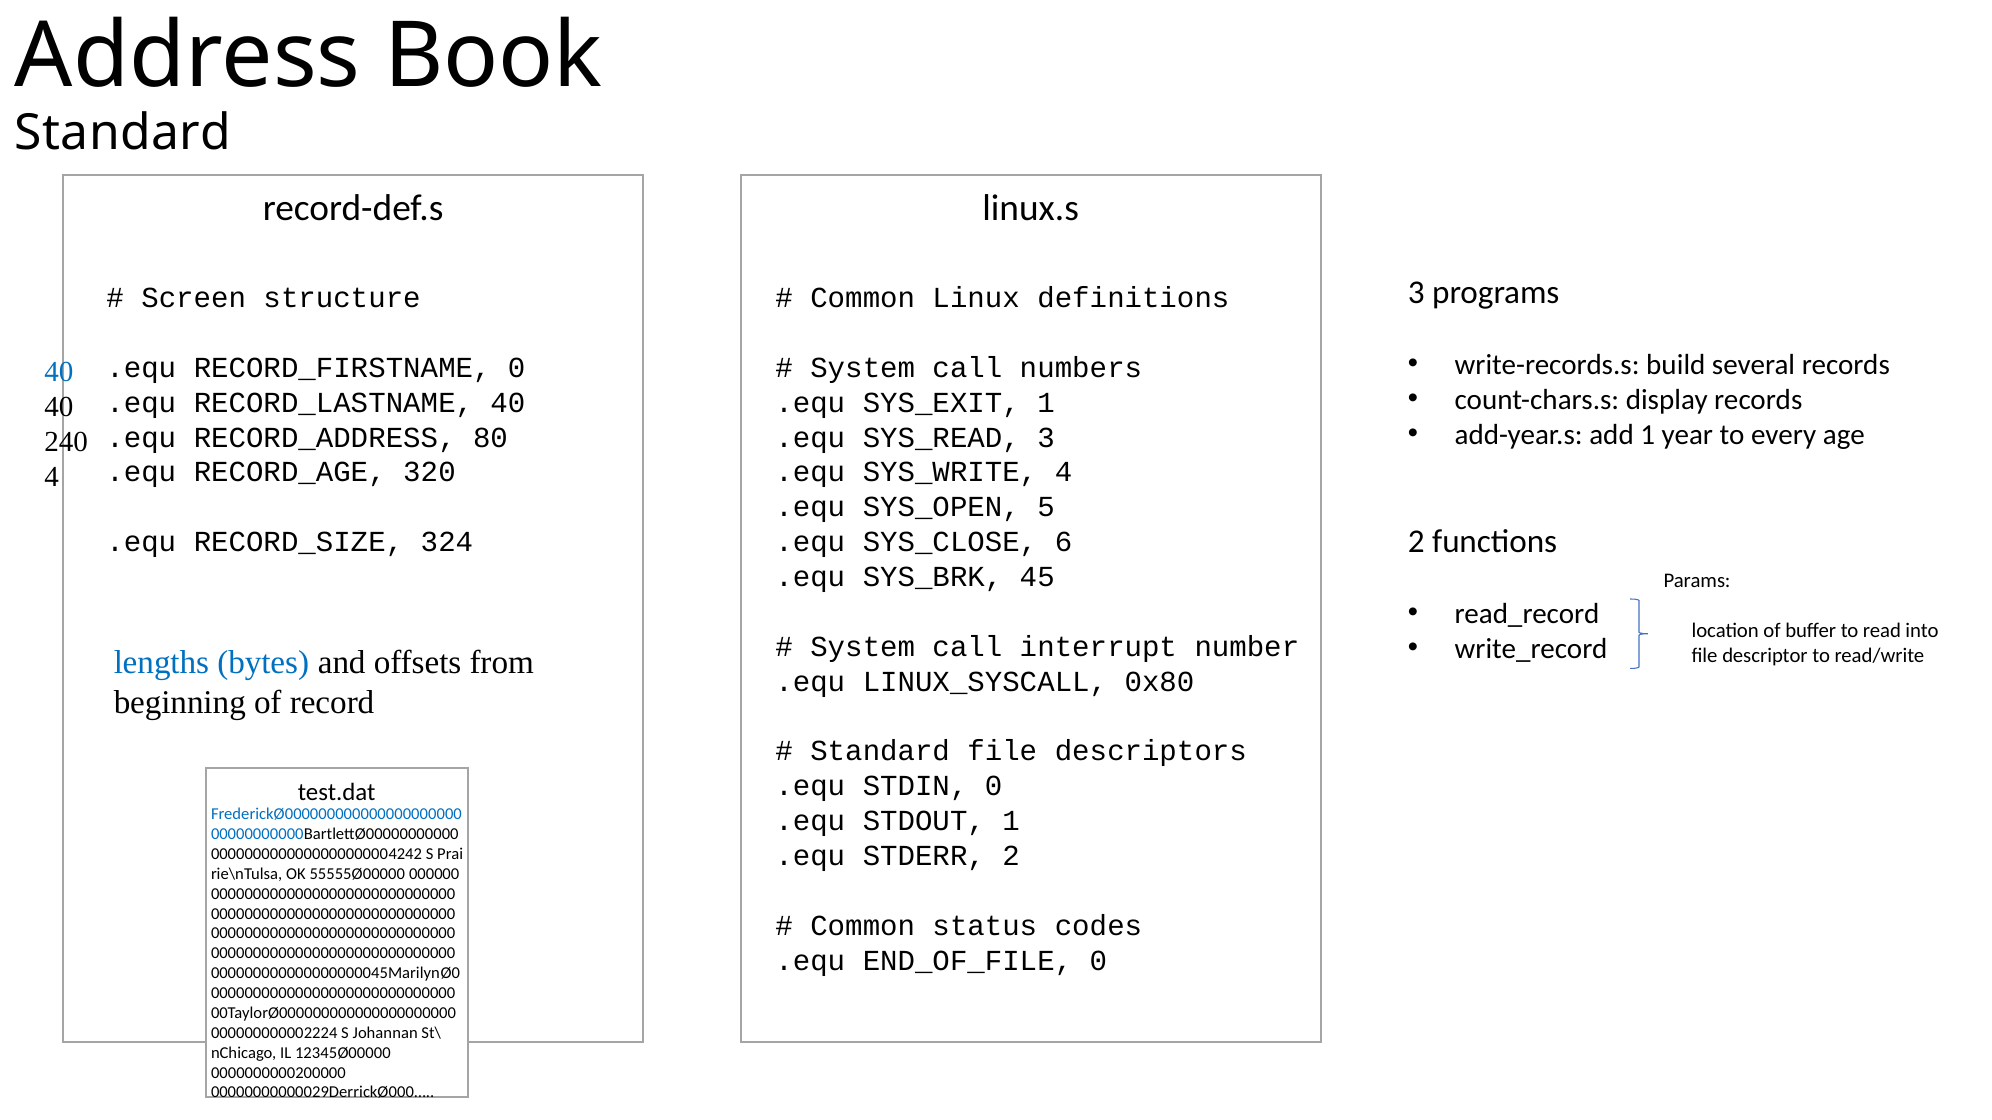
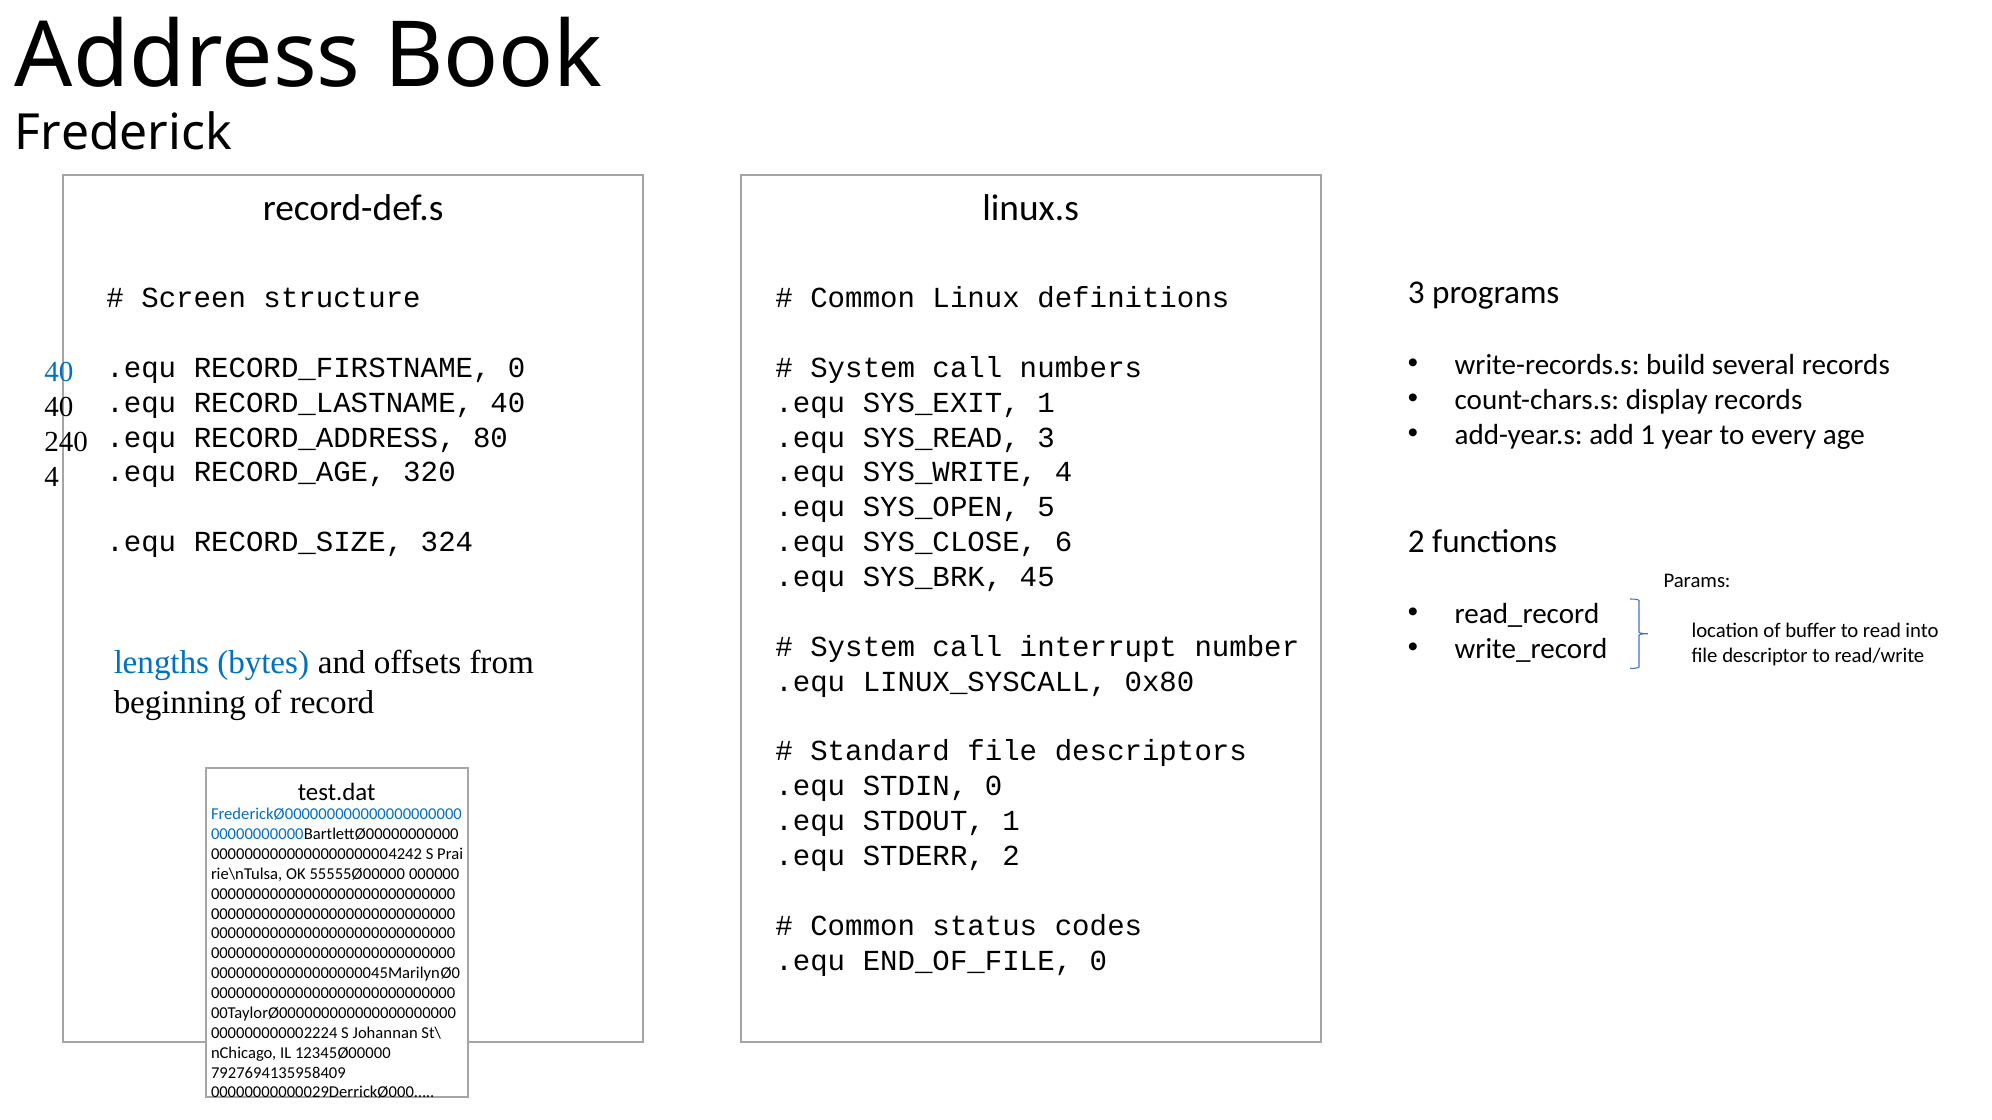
Standard at (123, 133): Standard -> Frederick
0000000000200000: 0000000000200000 -> 7927694135958409
